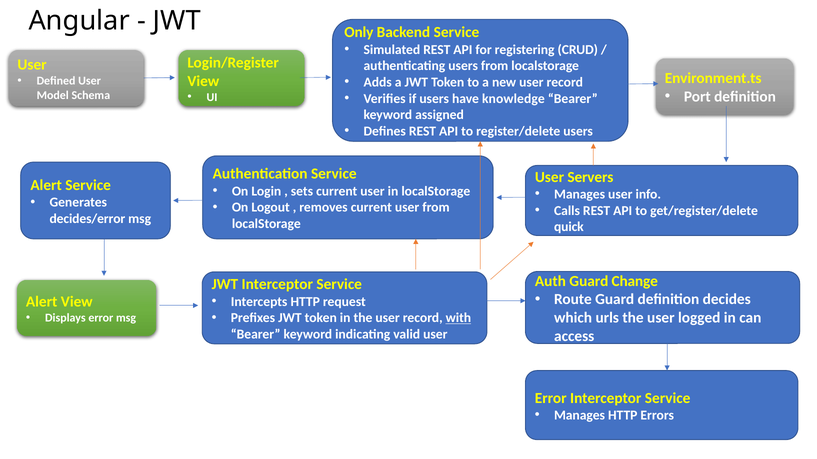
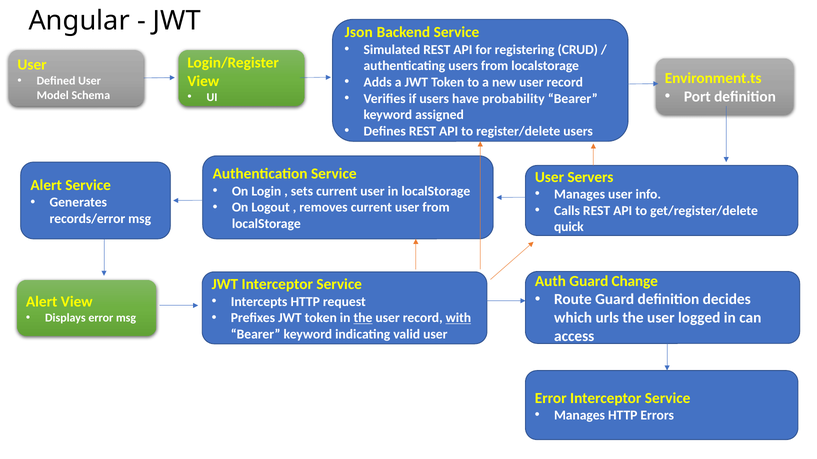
Only: Only -> Json
knowledge: knowledge -> probability
decides/error: decides/error -> records/error
the at (363, 318) underline: none -> present
